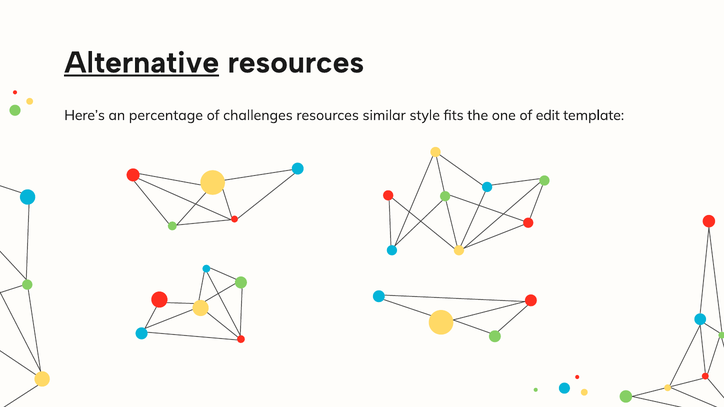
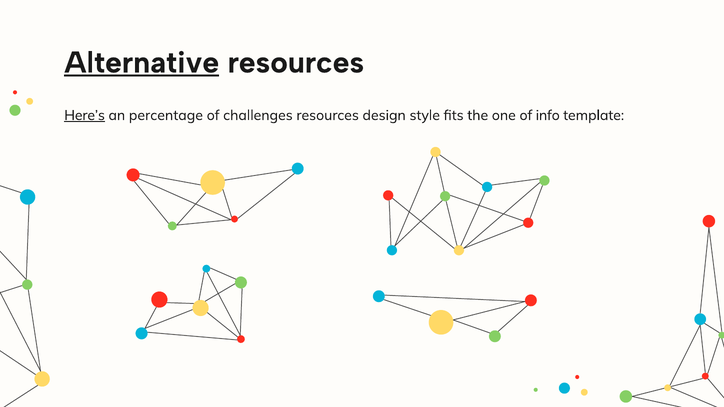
Here’s underline: none -> present
similar: similar -> design
edit: edit -> info
